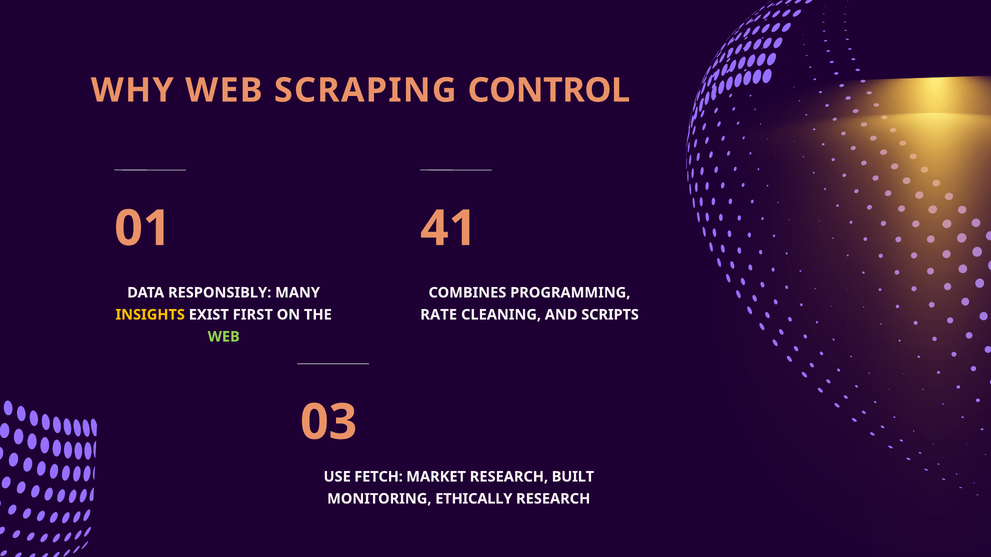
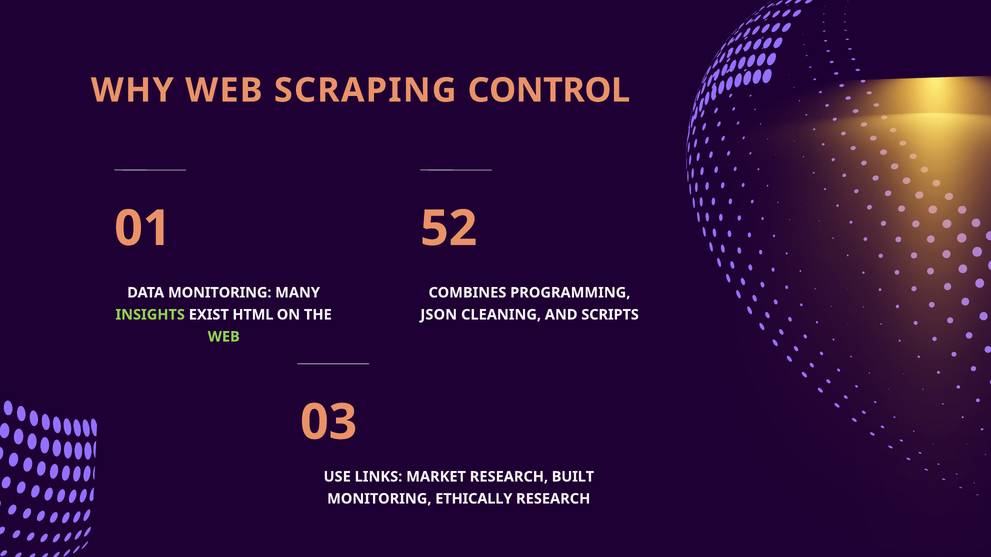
41: 41 -> 52
DATA RESPONSIBLY: RESPONSIBLY -> MONITORING
INSIGHTS colour: yellow -> light green
FIRST: FIRST -> HTML
RATE: RATE -> JSON
FETCH: FETCH -> LINKS
